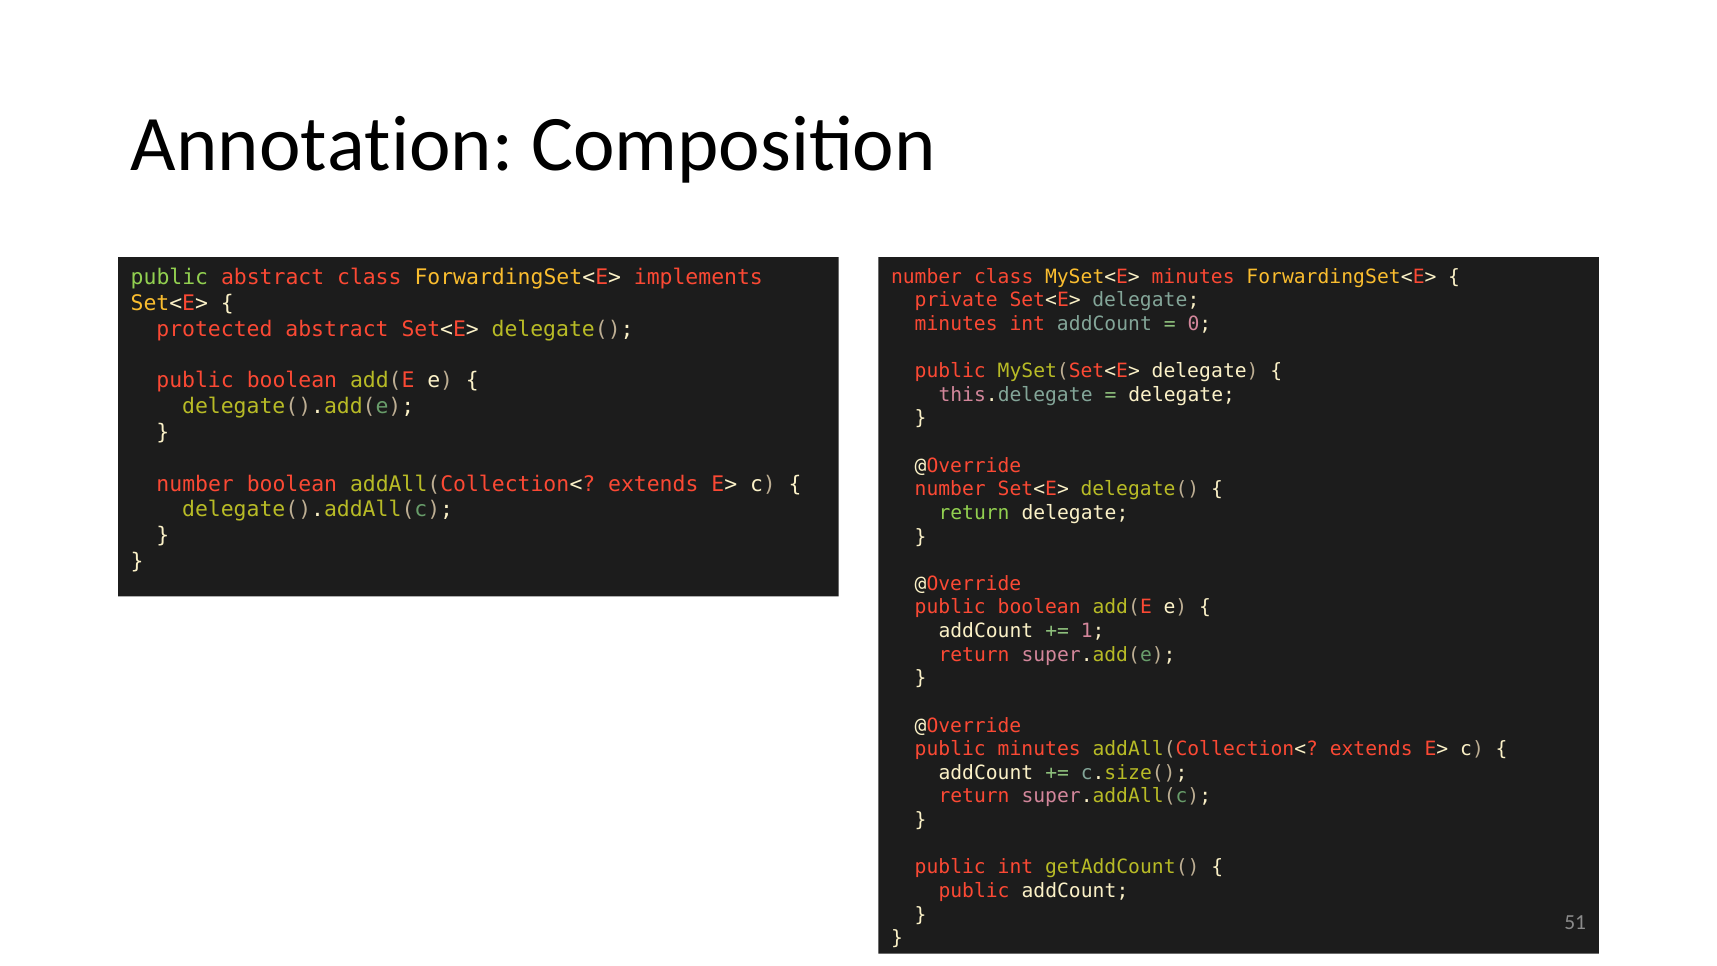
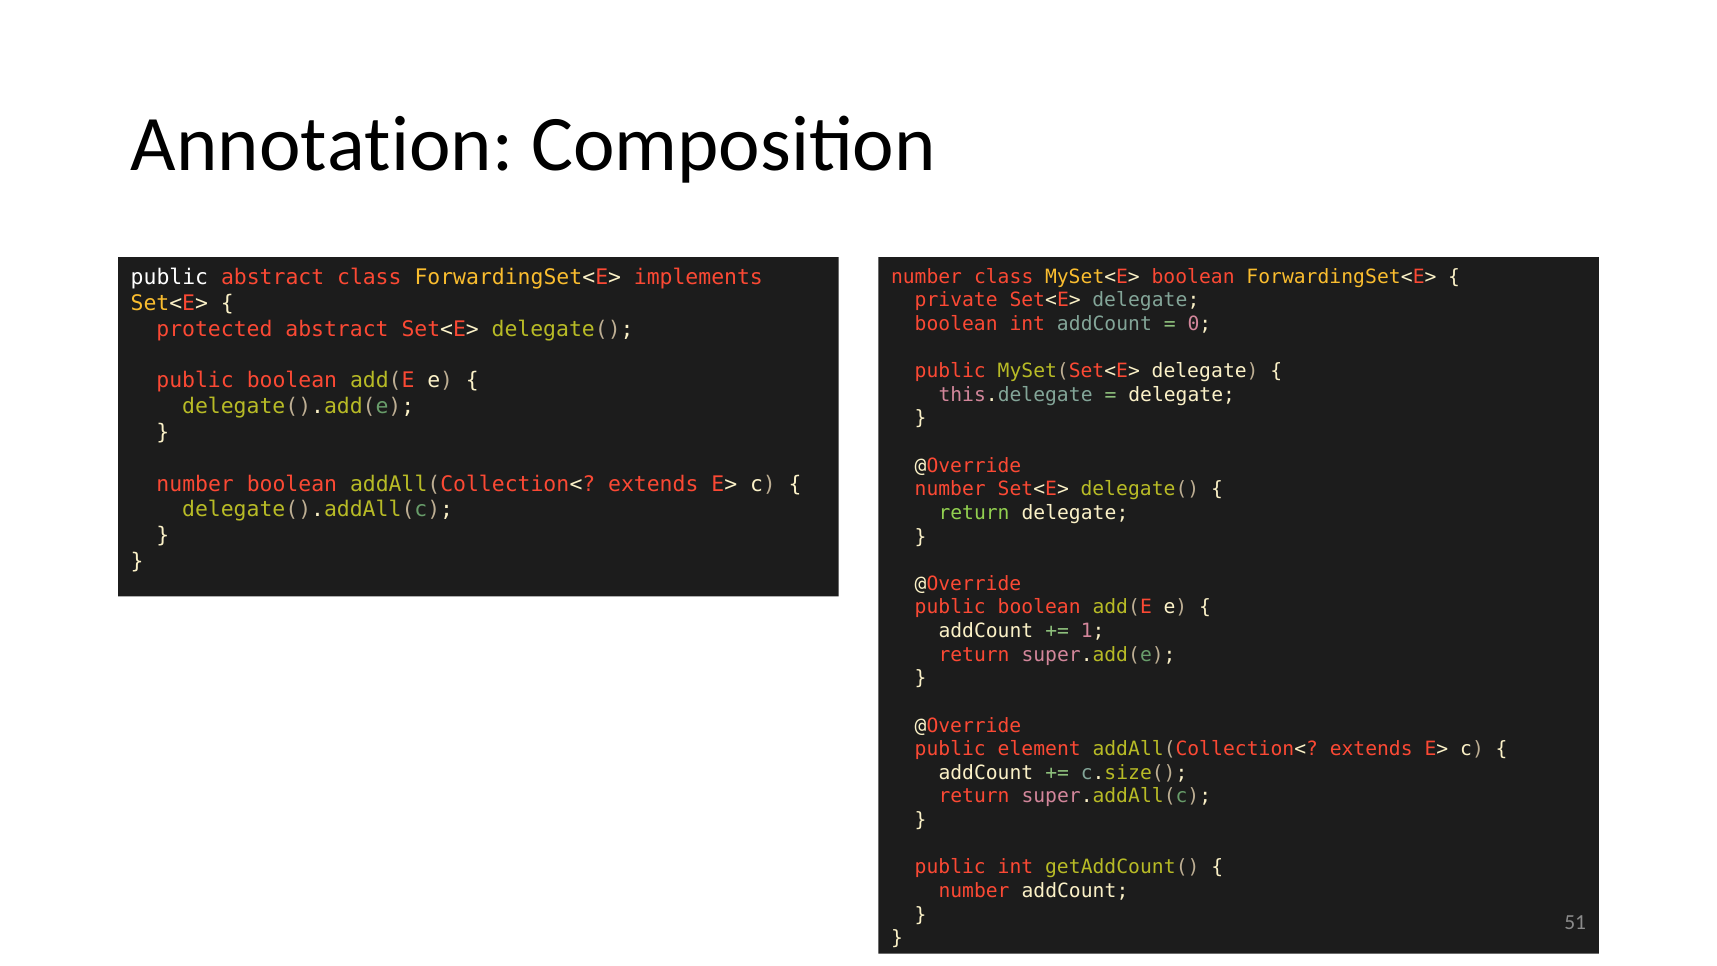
MySet<E> minutes: minutes -> boolean
public at (169, 278) colour: light green -> white
minutes at (956, 324): minutes -> boolean
public minutes: minutes -> element
public at (974, 891): public -> number
